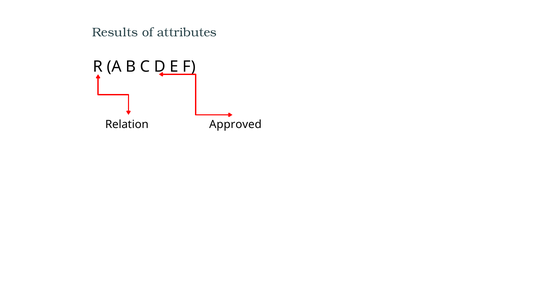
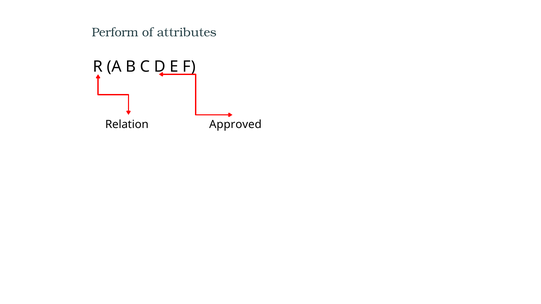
Results: Results -> Perform
